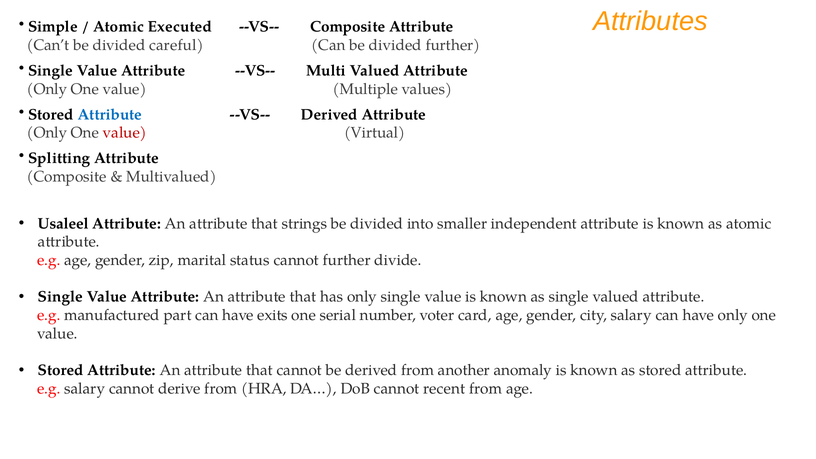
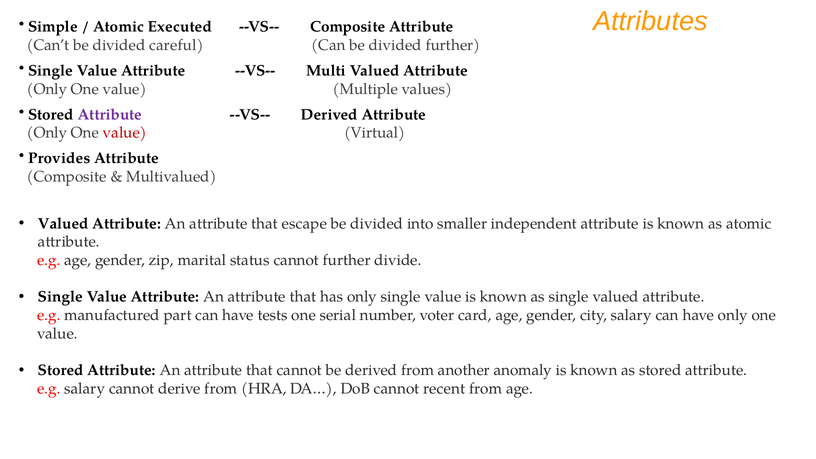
Attribute at (110, 114) colour: blue -> purple
Splitting: Splitting -> Provides
Usaleel at (63, 223): Usaleel -> Valued
strings: strings -> escape
exits: exits -> tests
